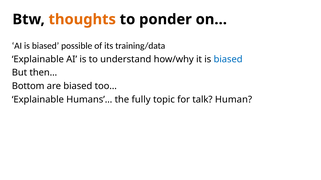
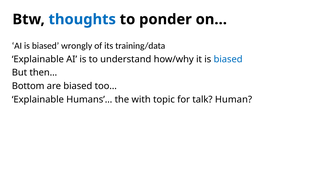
thoughts colour: orange -> blue
possible: possible -> wrongly
fully: fully -> with
